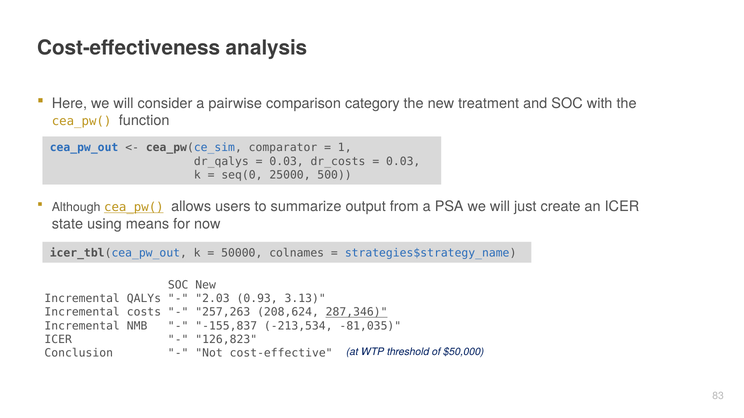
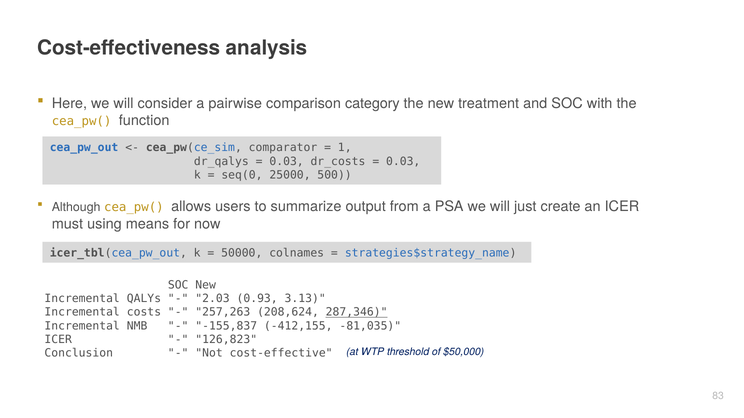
cea_pw( at (134, 208) underline: present -> none
state: state -> must
-213,534: -213,534 -> -412,155
